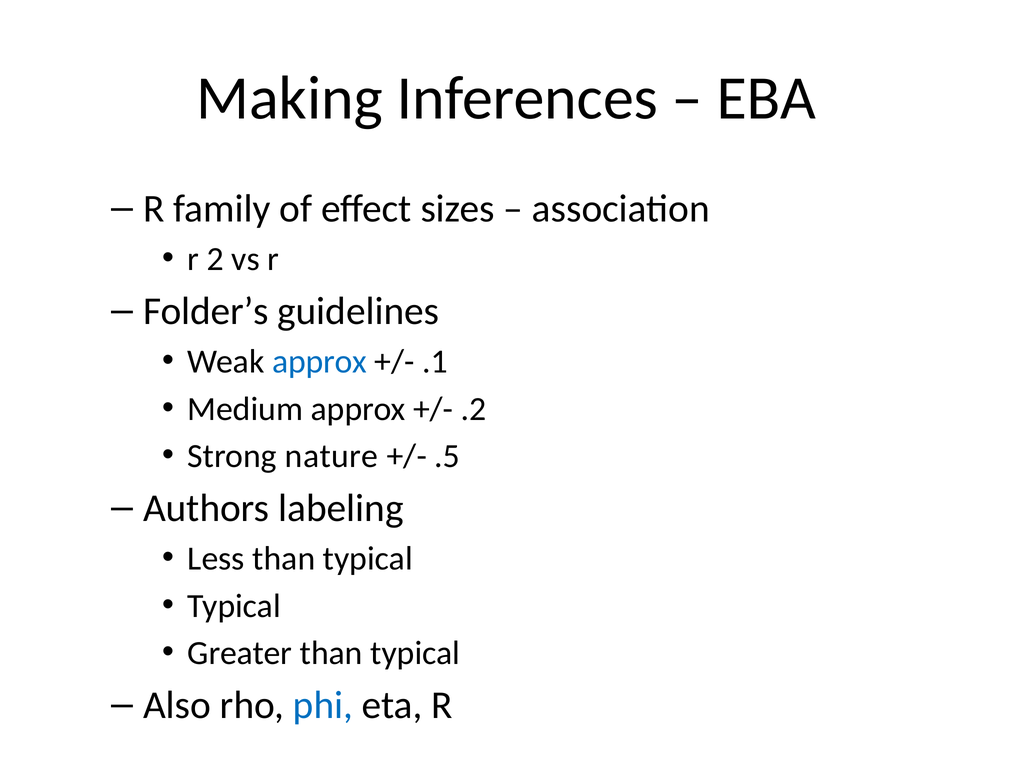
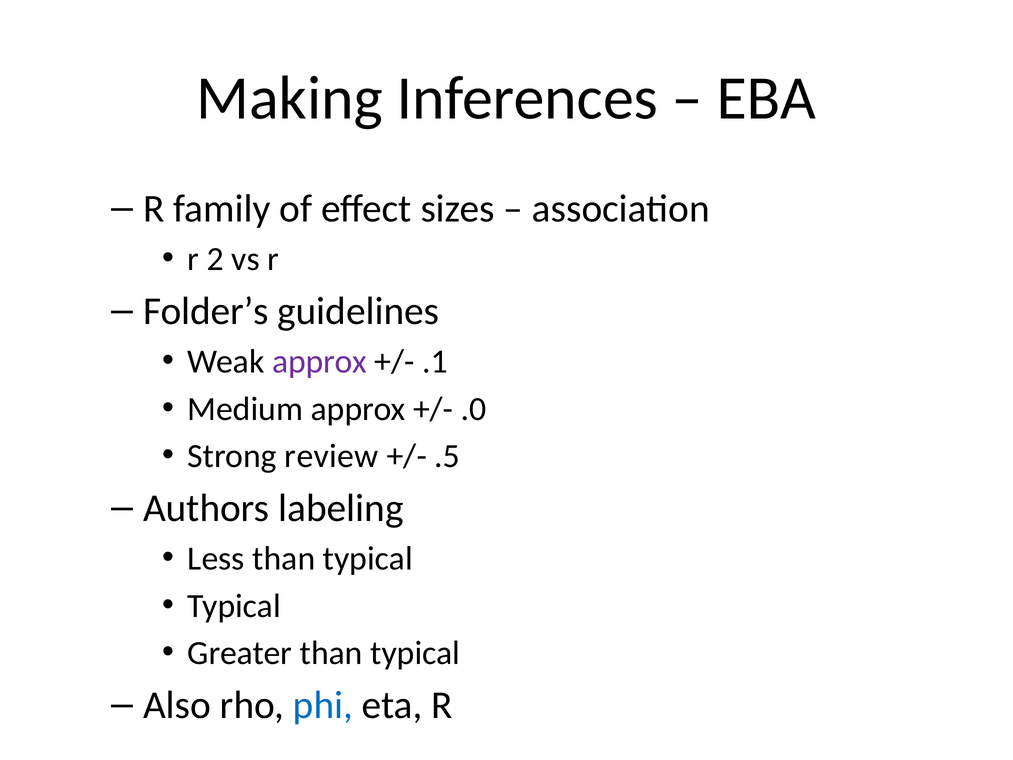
approx at (320, 361) colour: blue -> purple
.2: .2 -> .0
nature: nature -> review
